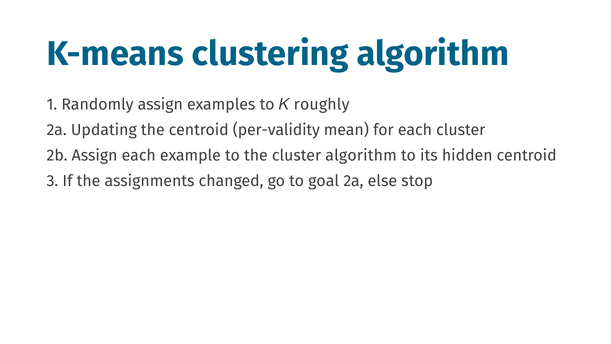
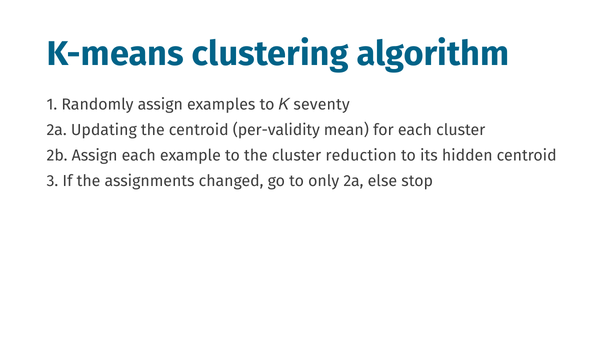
roughly: roughly -> seventy
cluster algorithm: algorithm -> reduction
goal: goal -> only
